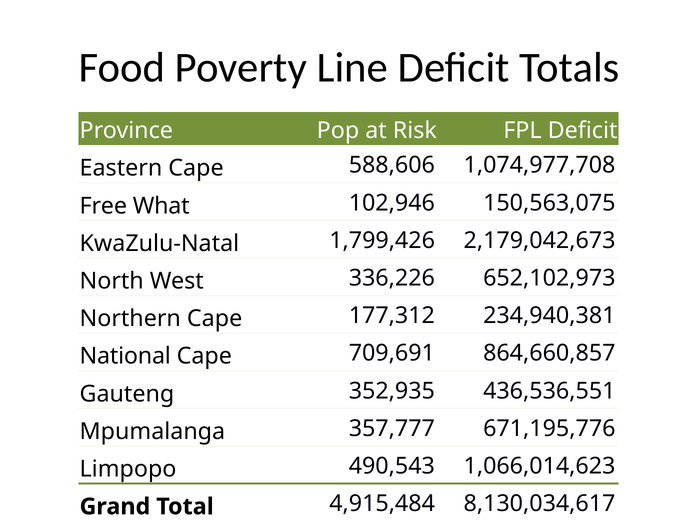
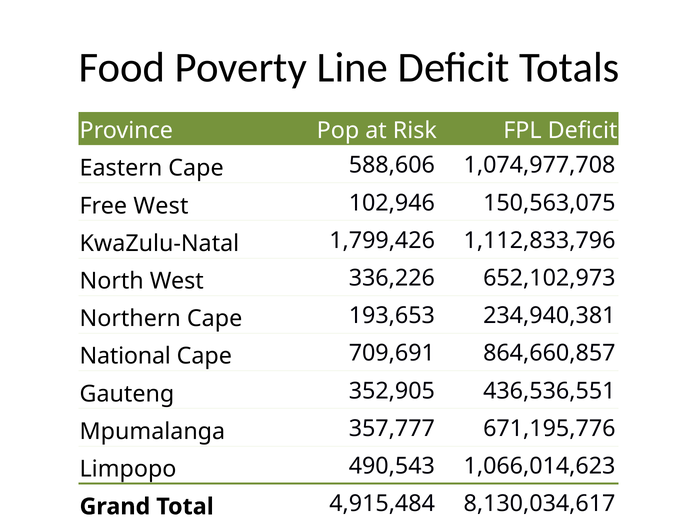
Free What: What -> West
2,179,042,673: 2,179,042,673 -> 1,112,833,796
177,312: 177,312 -> 193,653
352,935: 352,935 -> 352,905
